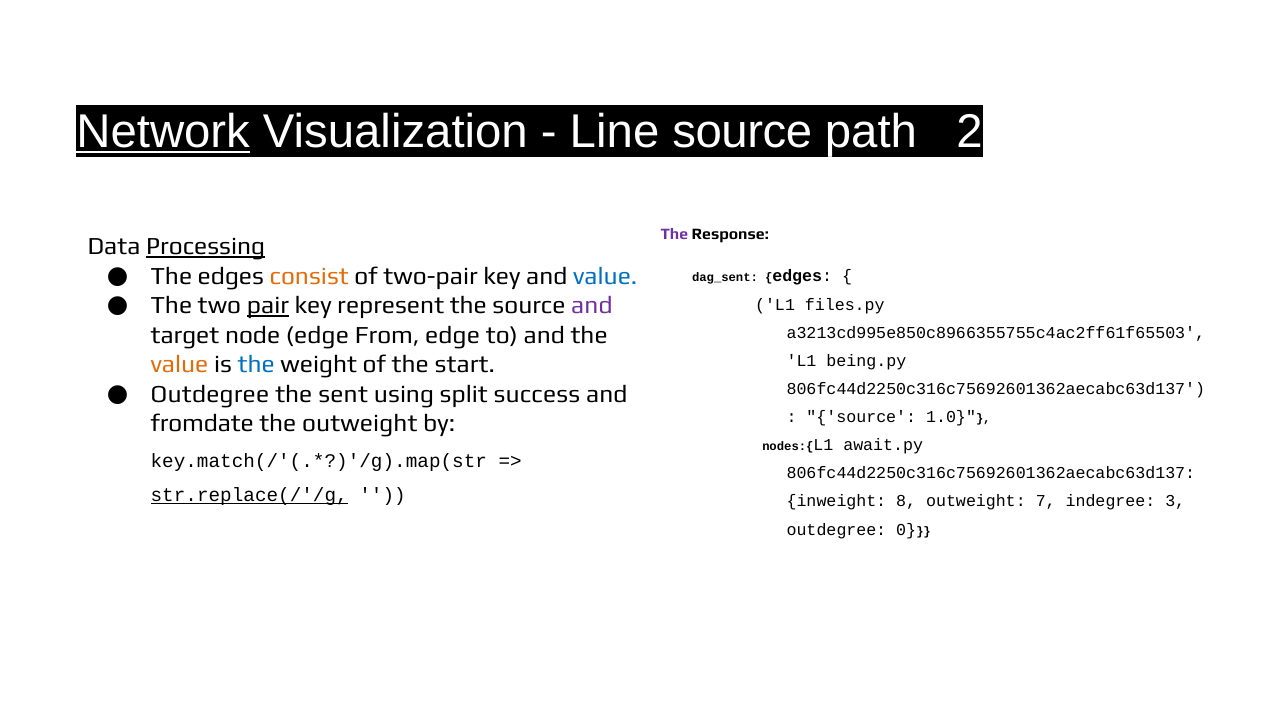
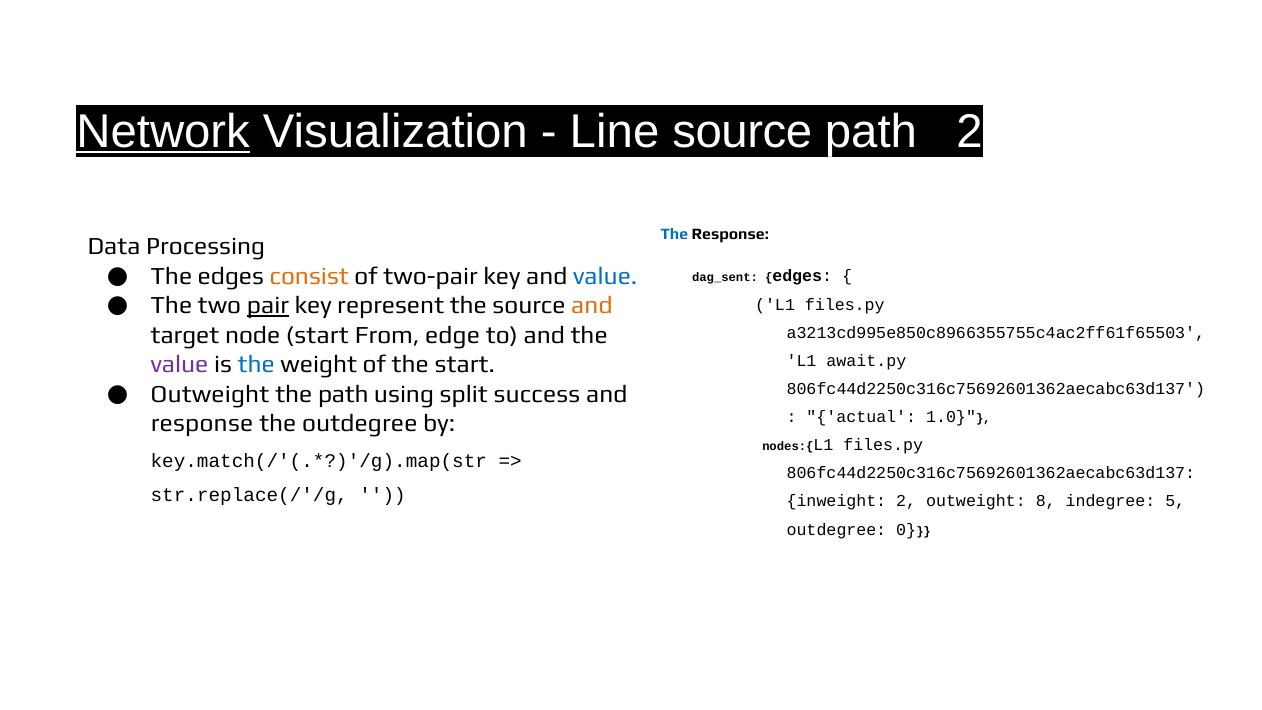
The at (674, 235) colour: purple -> blue
Processing underline: present -> none
and at (592, 305) colour: purple -> orange
node edge: edge -> start
value at (179, 364) colour: orange -> purple
being.py: being.py -> await.py
Outdegree at (210, 394): Outdegree -> Outweight
the sent: sent -> path
source at (861, 417): source -> actual
fromdate at (202, 423): fromdate -> response
the outweight: outweight -> outdegree
nodes:{L1 await.py: await.py -> files.py
str.replace(/'/g underline: present -> none
inweight 8: 8 -> 2
7: 7 -> 8
3: 3 -> 5
